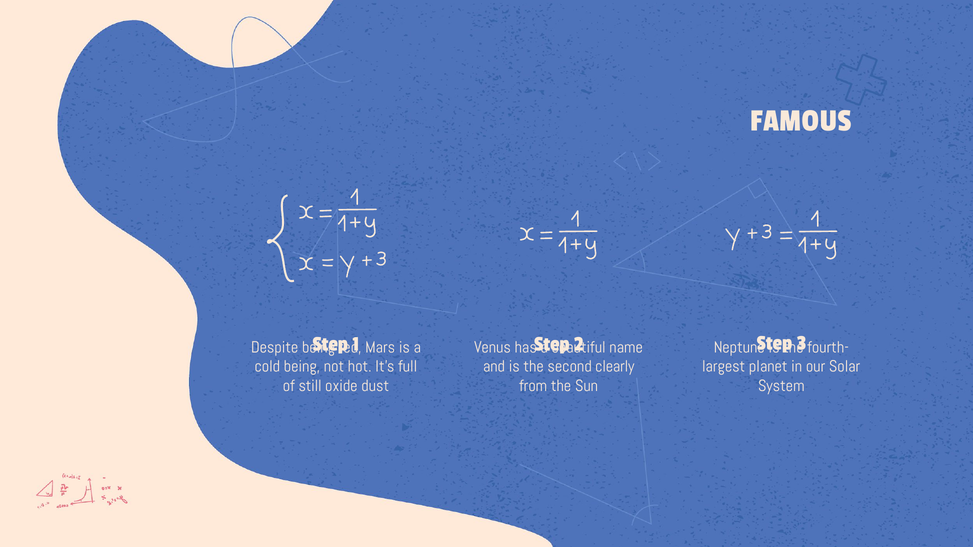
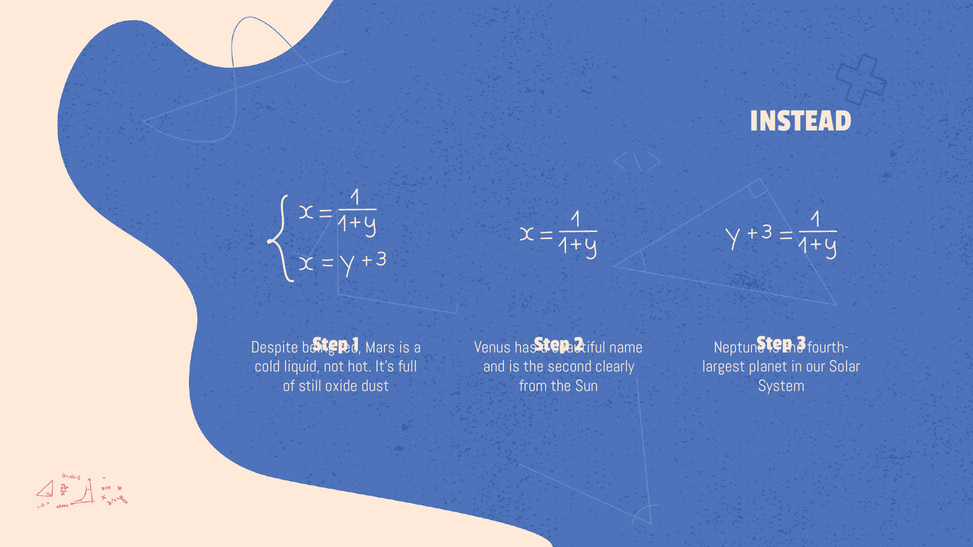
FAMOUS: FAMOUS -> INSTEAD
cold being: being -> liquid
